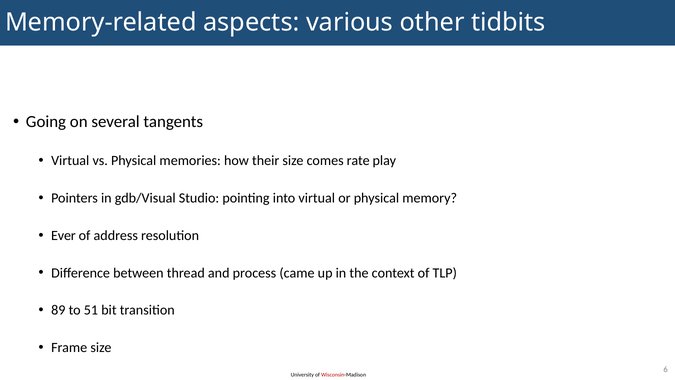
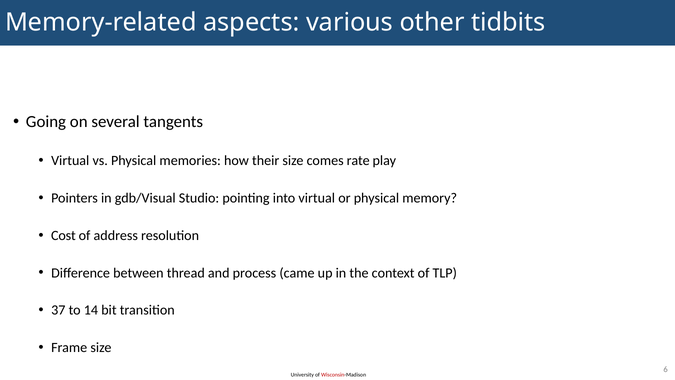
Ever: Ever -> Cost
89: 89 -> 37
51: 51 -> 14
